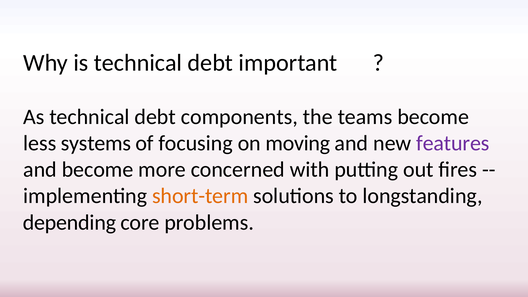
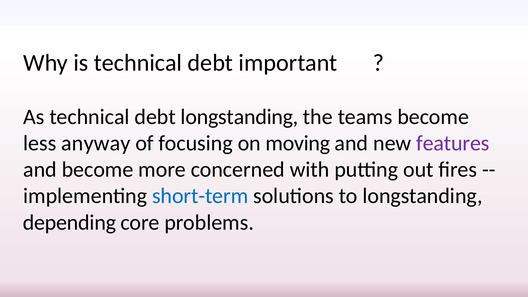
debt components: components -> longstanding
systems: systems -> anyway
short-term colour: orange -> blue
